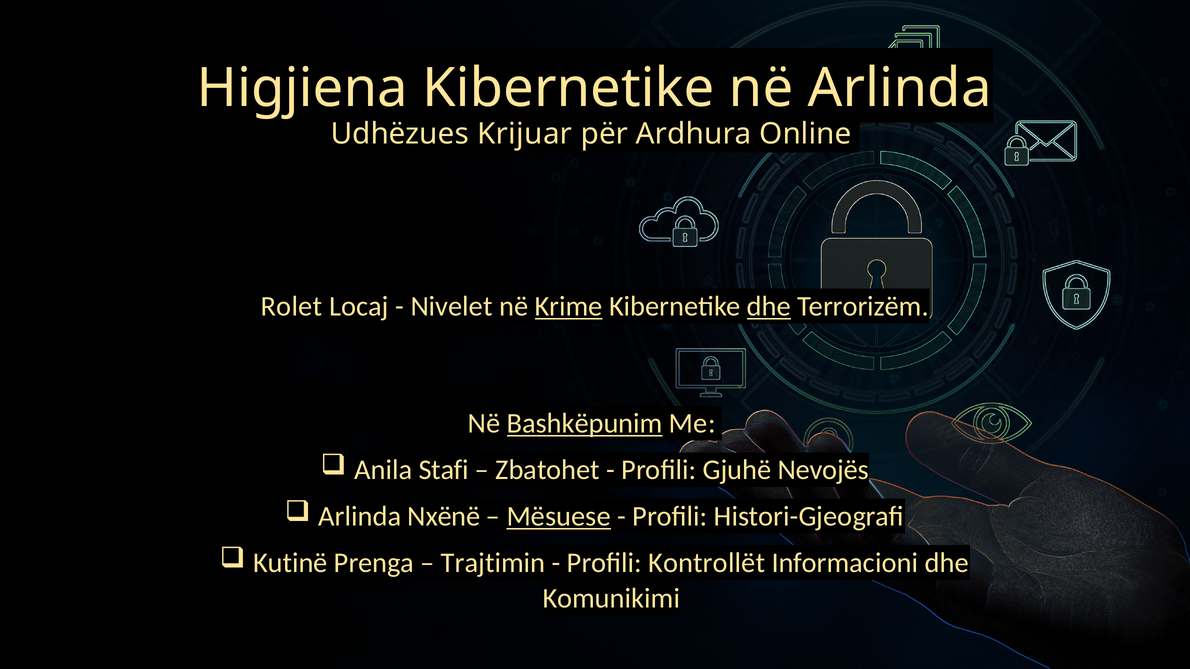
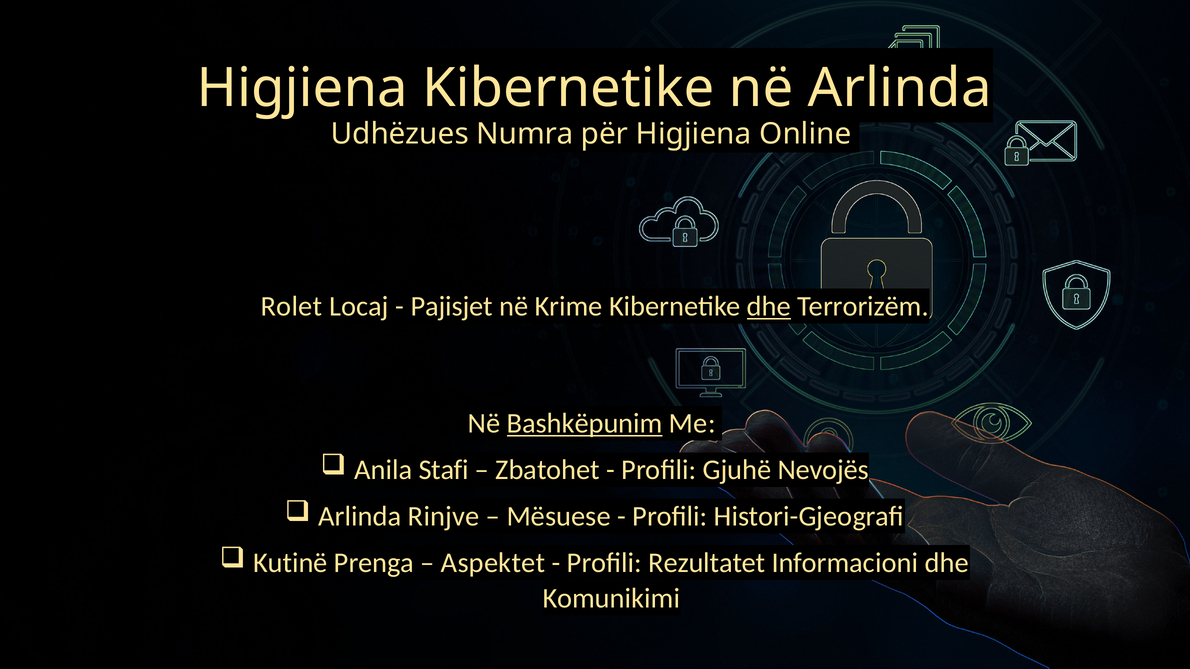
Krijuar: Krijuar -> Numra
për Ardhura: Ardhura -> Higjiena
Nivelet: Nivelet -> Pajisjet
Krime underline: present -> none
Nxënë: Nxënë -> Rinjve
Mësuese underline: present -> none
Trajtimin: Trajtimin -> Aspektet
Kontrollët: Kontrollët -> Rezultatet
